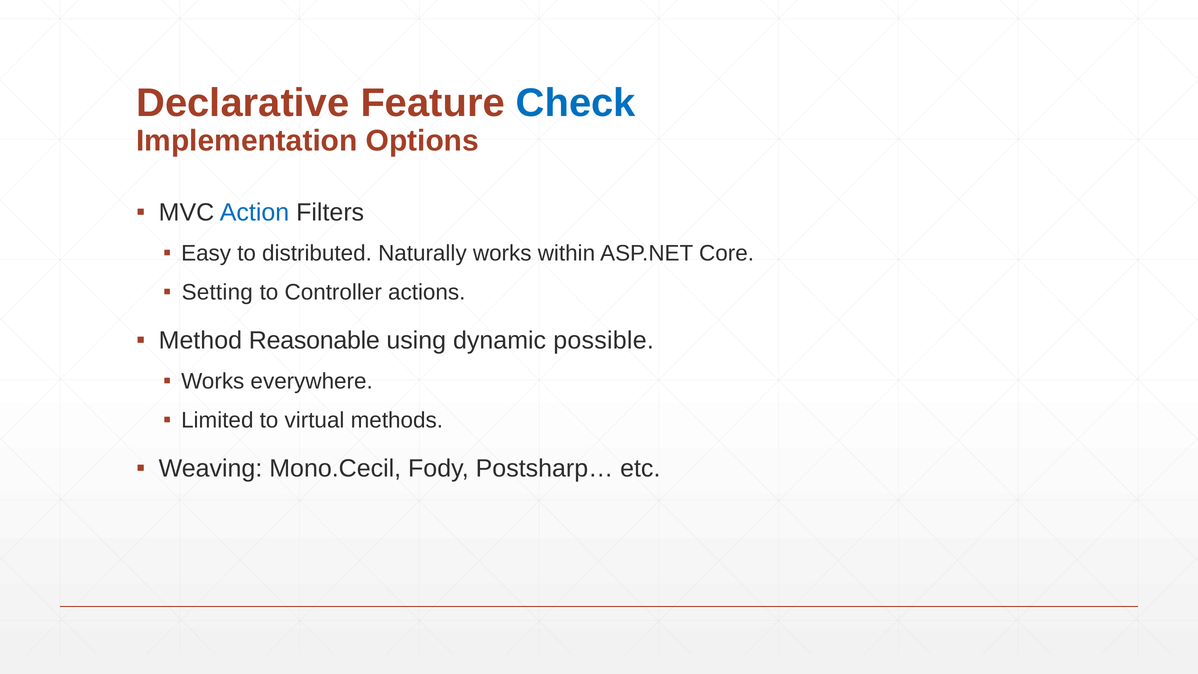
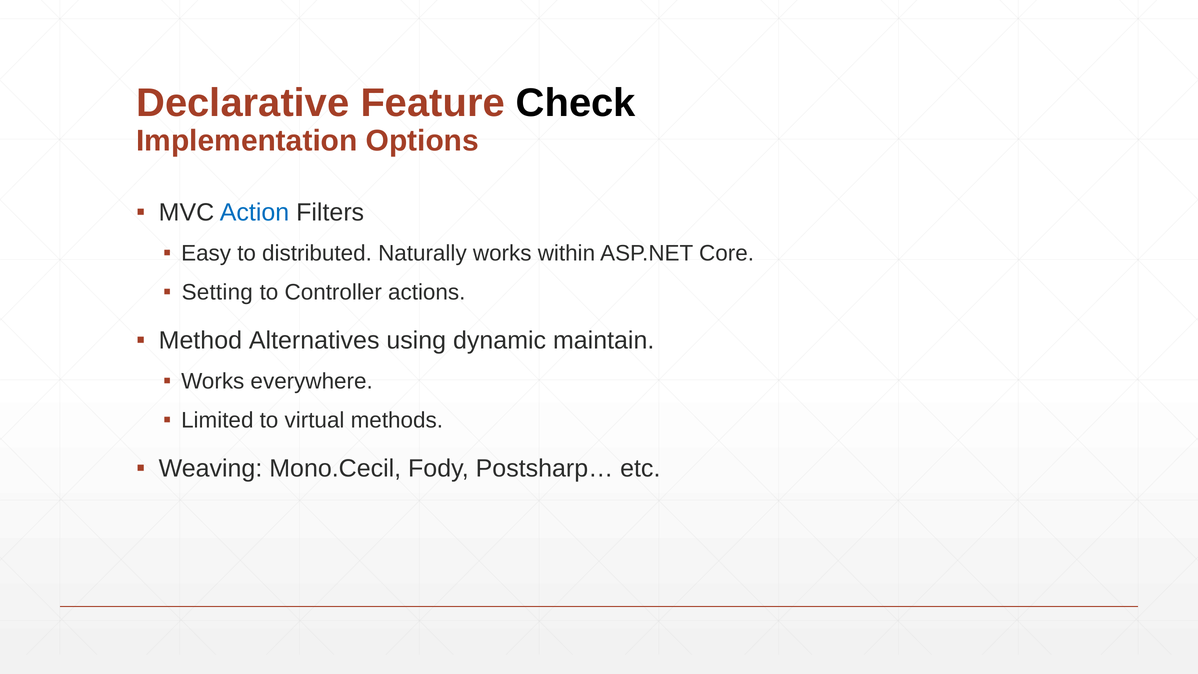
Check colour: blue -> black
Reasonable: Reasonable -> Alternatives
possible: possible -> maintain
